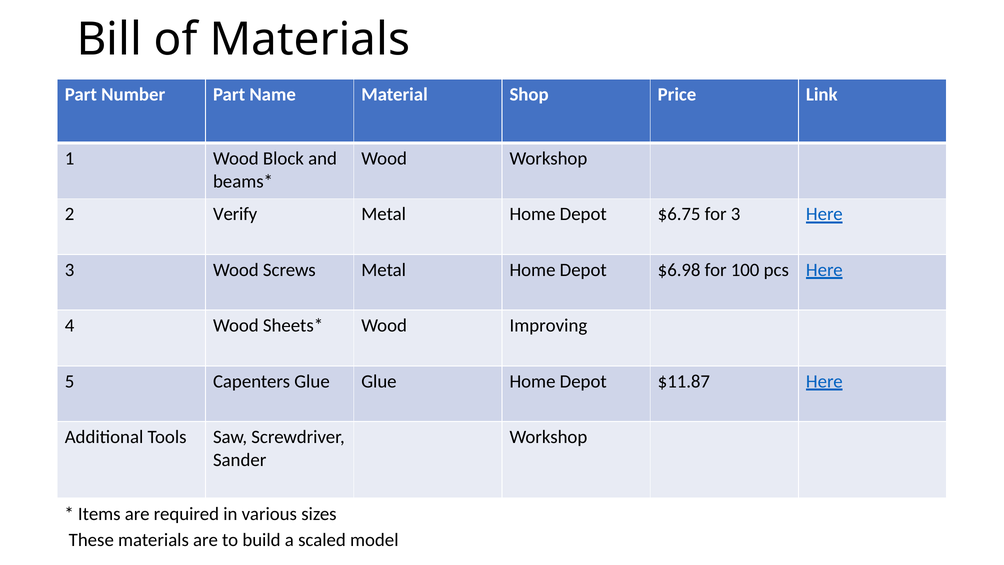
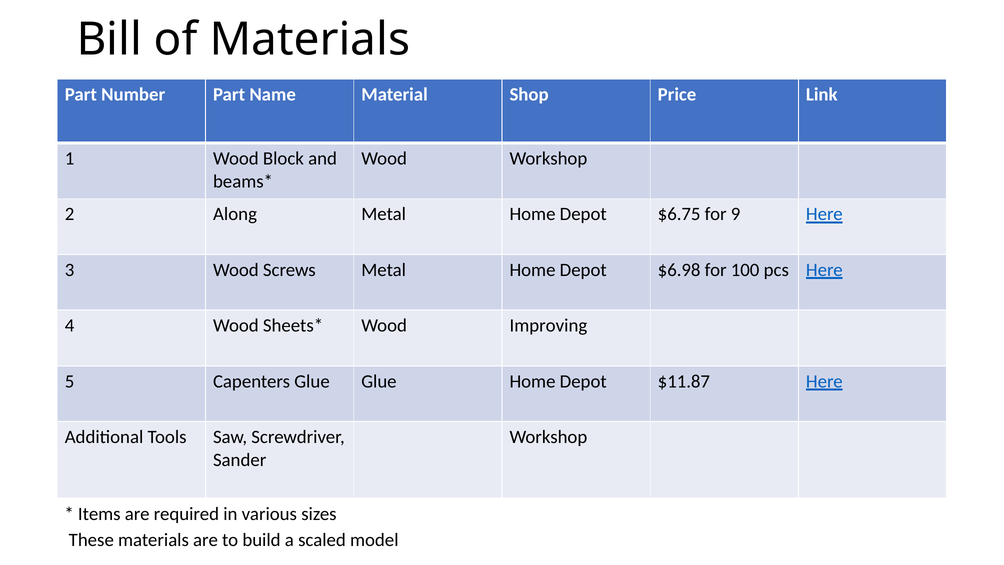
Verify: Verify -> Along
for 3: 3 -> 9
